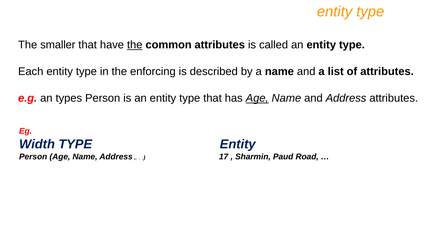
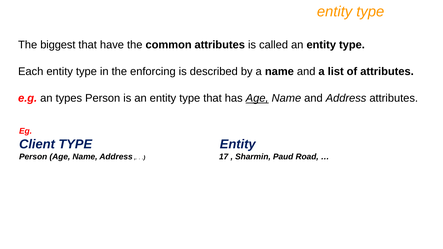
smaller: smaller -> biggest
the at (135, 45) underline: present -> none
Width: Width -> Client
